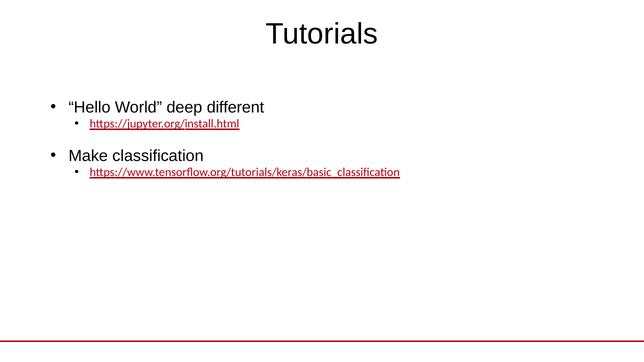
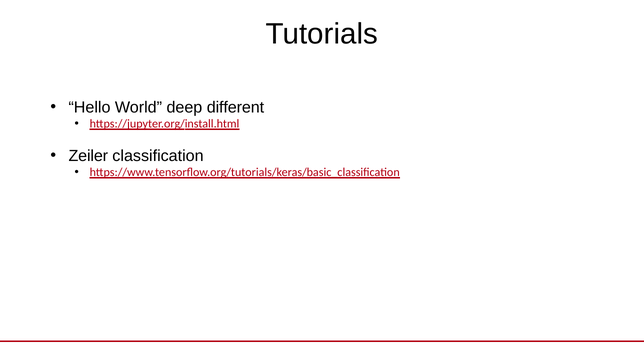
Make: Make -> Zeiler
